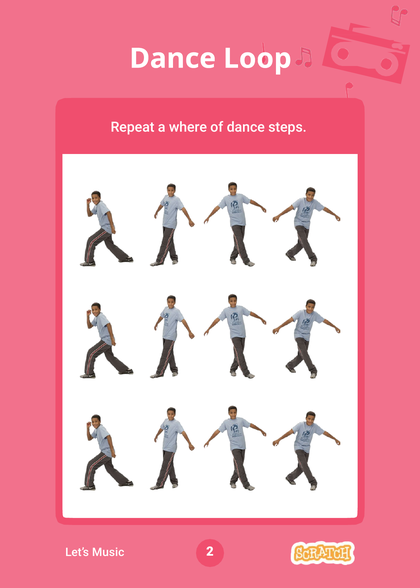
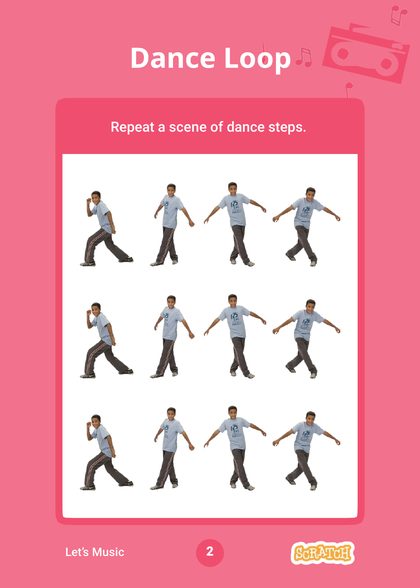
where: where -> scene
